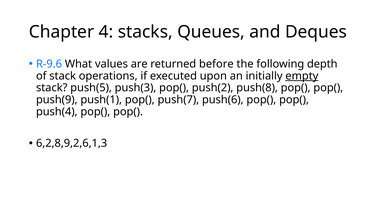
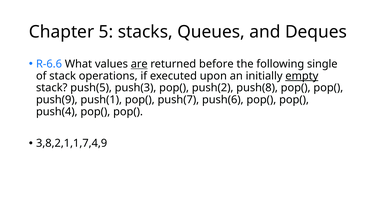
4: 4 -> 5
R-9.6: R-9.6 -> R-6.6
are underline: none -> present
depth: depth -> single
6,2,8,9,2,6,1,3: 6,2,8,9,2,6,1,3 -> 3,8,2,1,1,7,4,9
